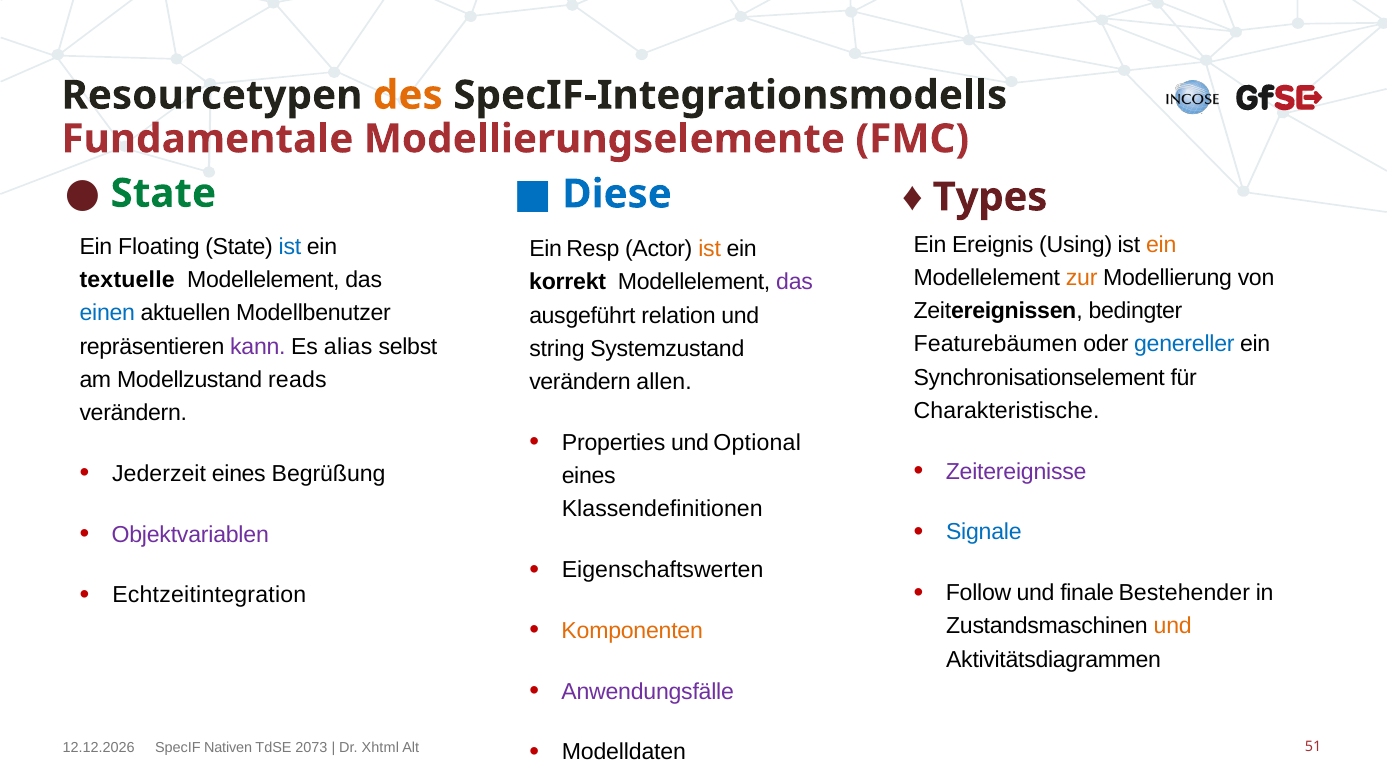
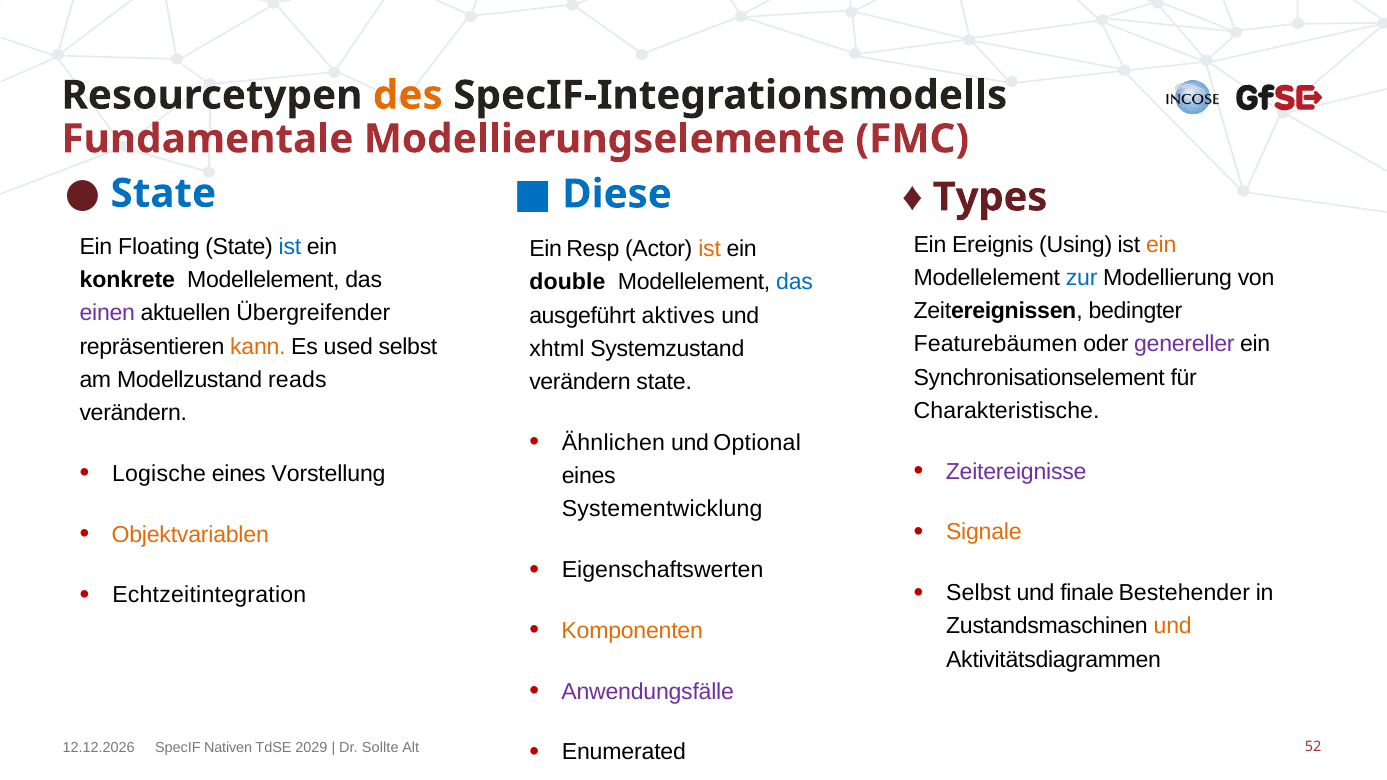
State at (163, 193) colour: green -> blue
zur colour: orange -> blue
textuelle: textuelle -> konkrete
korrekt: korrekt -> double
das at (795, 282) colour: purple -> blue
einen colour: blue -> purple
Modellbenutzer: Modellbenutzer -> Übergreifender
relation: relation -> aktives
genereller colour: blue -> purple
kann colour: purple -> orange
alias: alias -> used
string: string -> xhtml
verändern allen: allen -> state
Properties: Properties -> Ähnlichen
Jederzeit: Jederzeit -> Logische
Begrüßung: Begrüßung -> Vorstellung
Klassendefinitionen: Klassendefinitionen -> Systementwicklung
Signale colour: blue -> orange
Objektvariablen colour: purple -> orange
Follow at (979, 593): Follow -> Selbst
Modelldaten: Modelldaten -> Enumerated
2073: 2073 -> 2029
Xhtml: Xhtml -> Sollte
51: 51 -> 52
